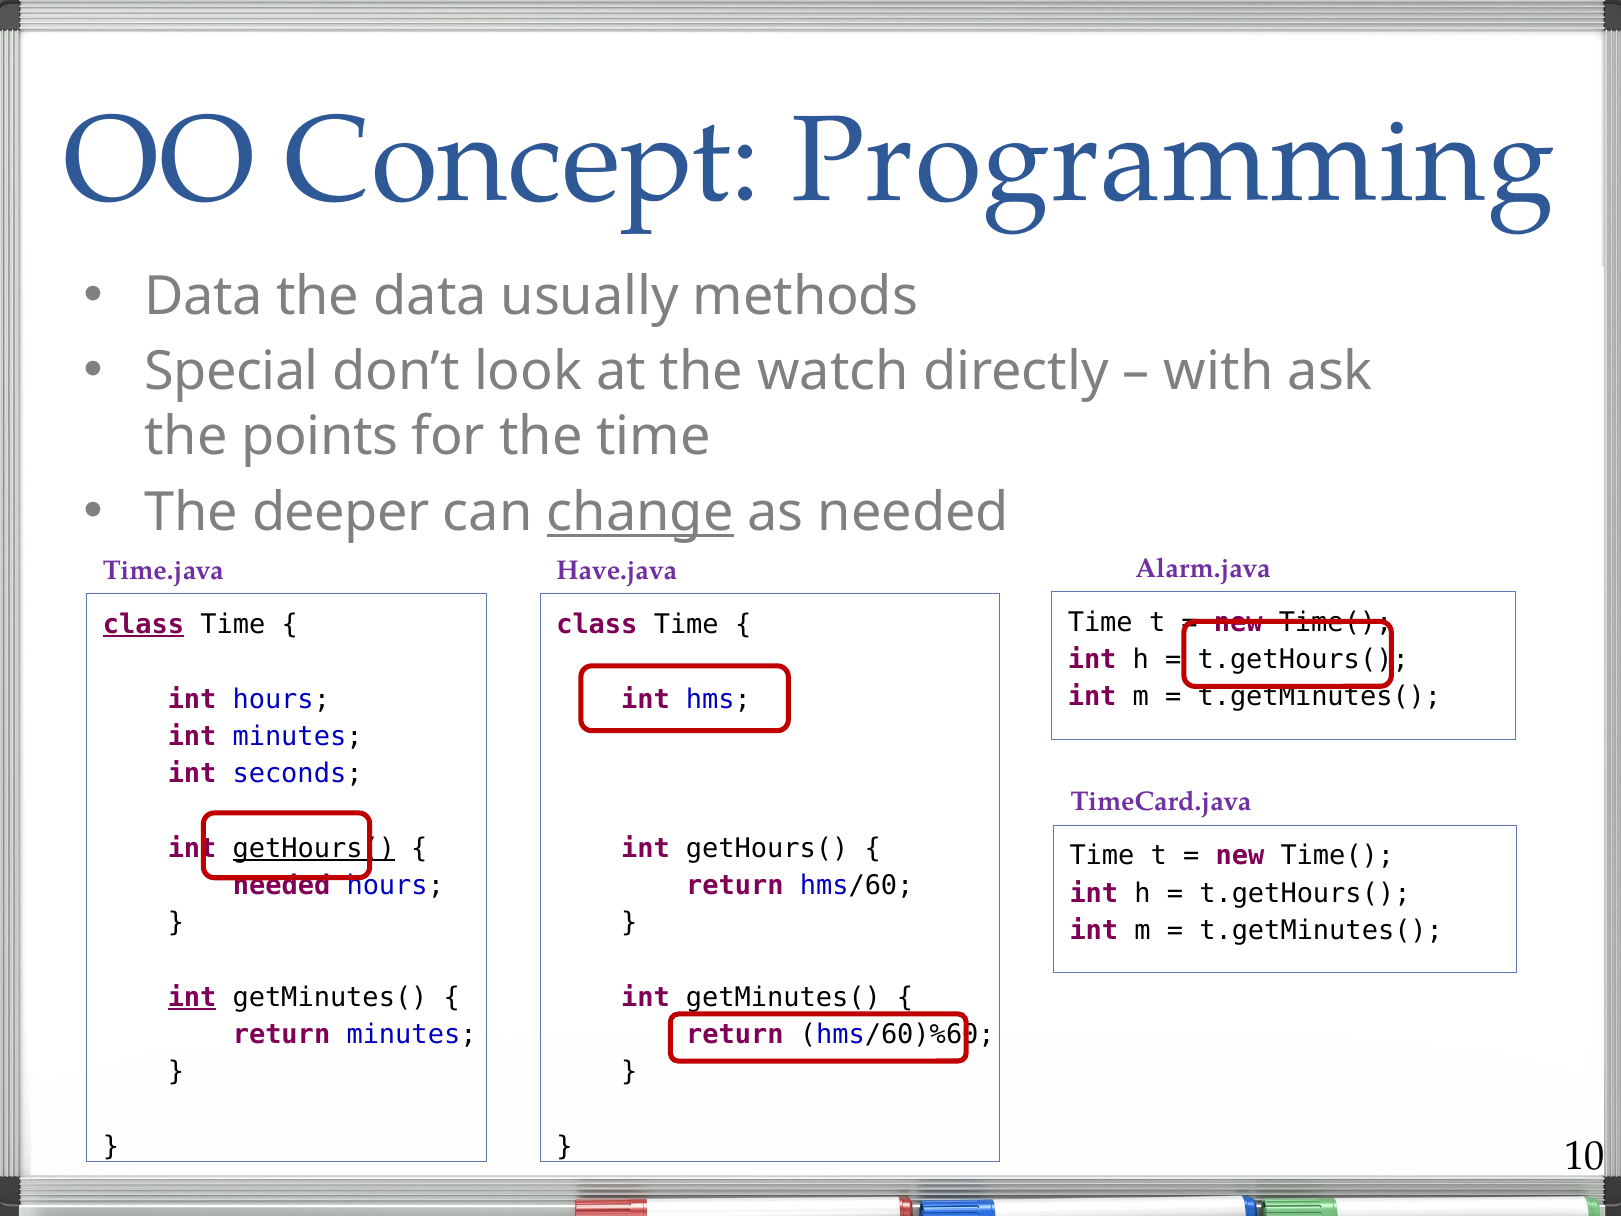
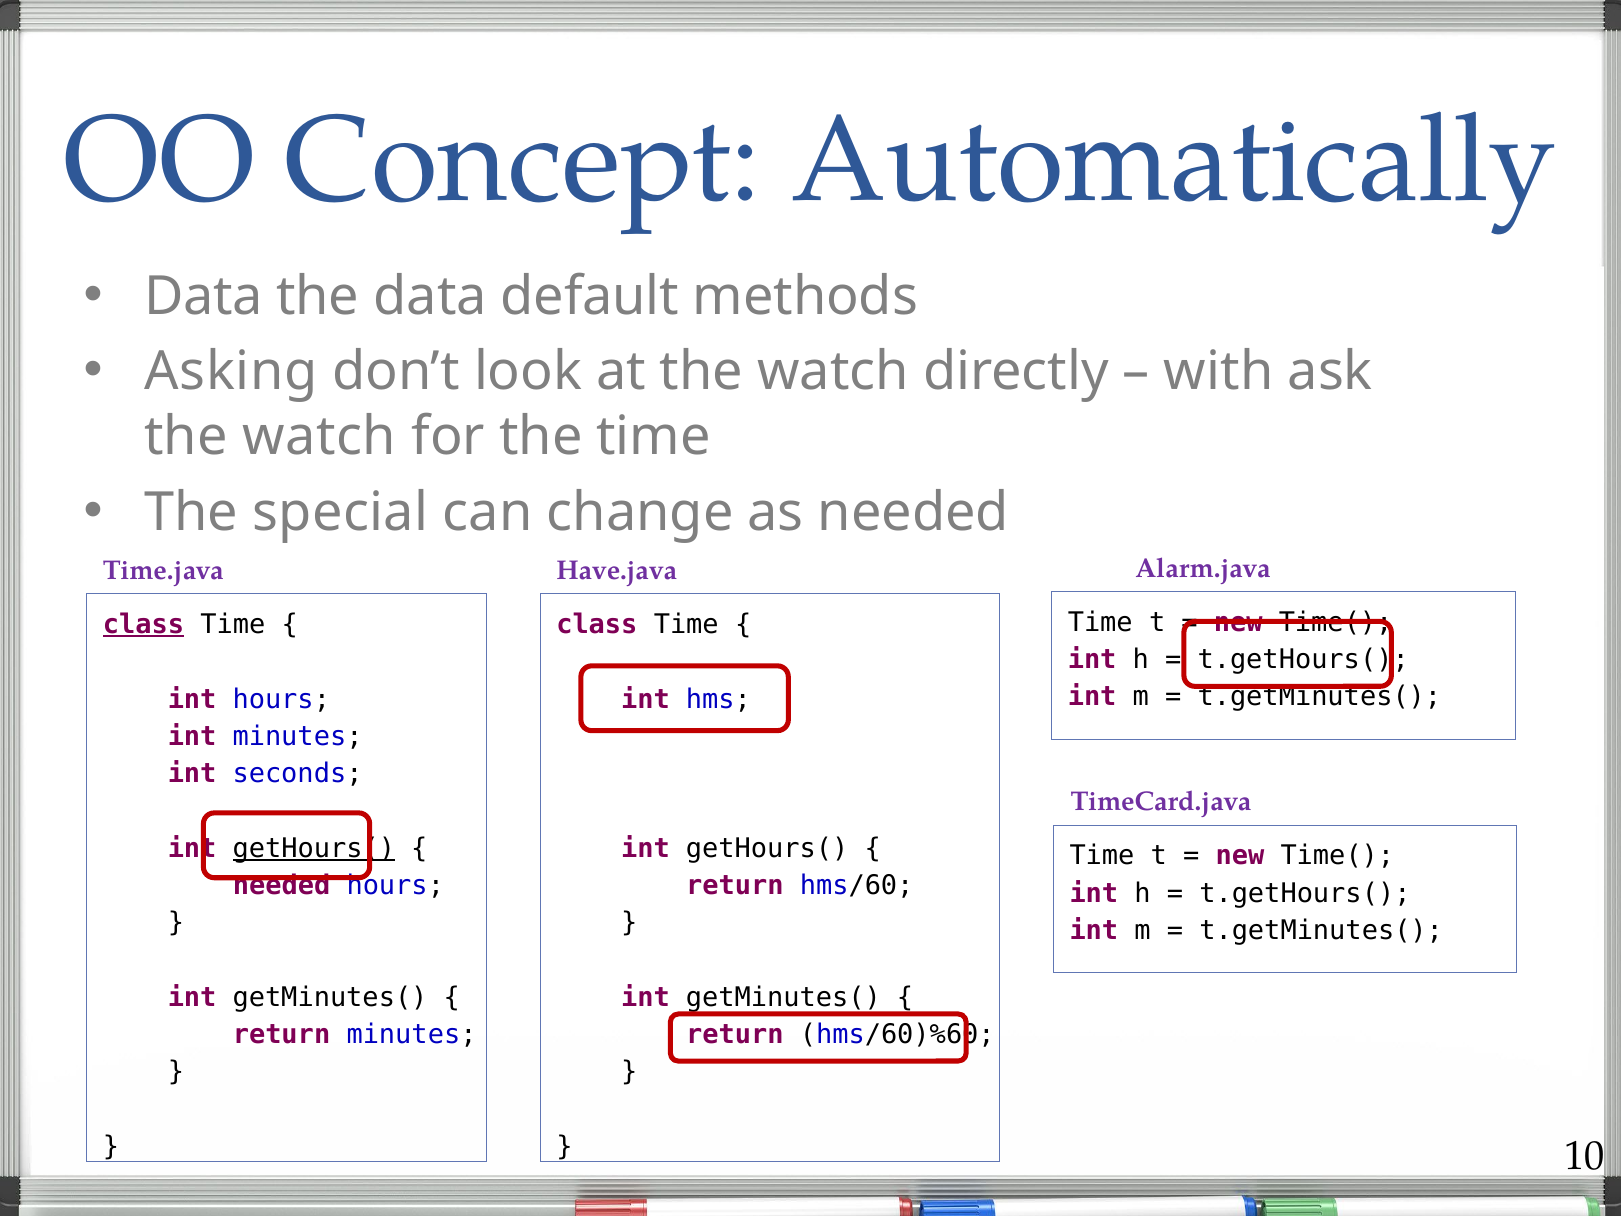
Programming: Programming -> Automatically
usually: usually -> default
Special: Special -> Asking
points at (320, 437): points -> watch
deeper: deeper -> special
change underline: present -> none
int at (192, 997) underline: present -> none
